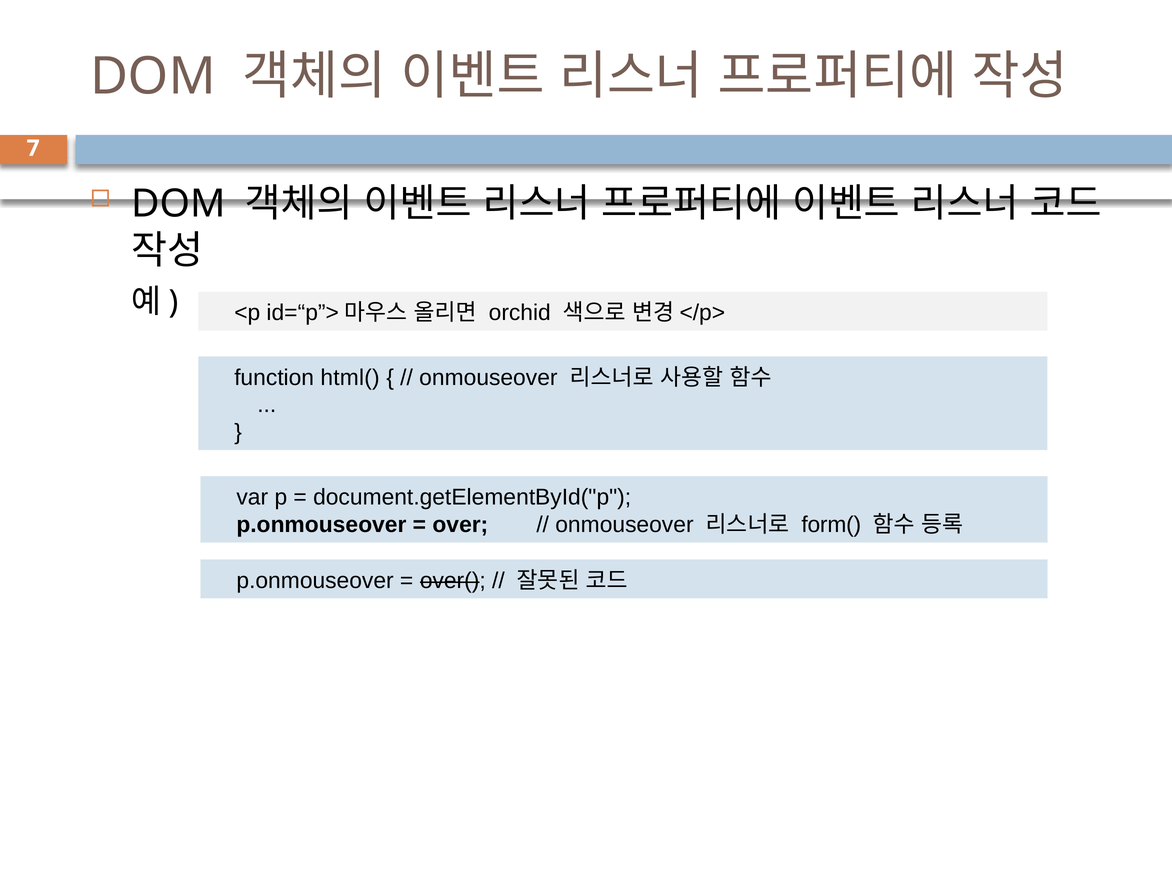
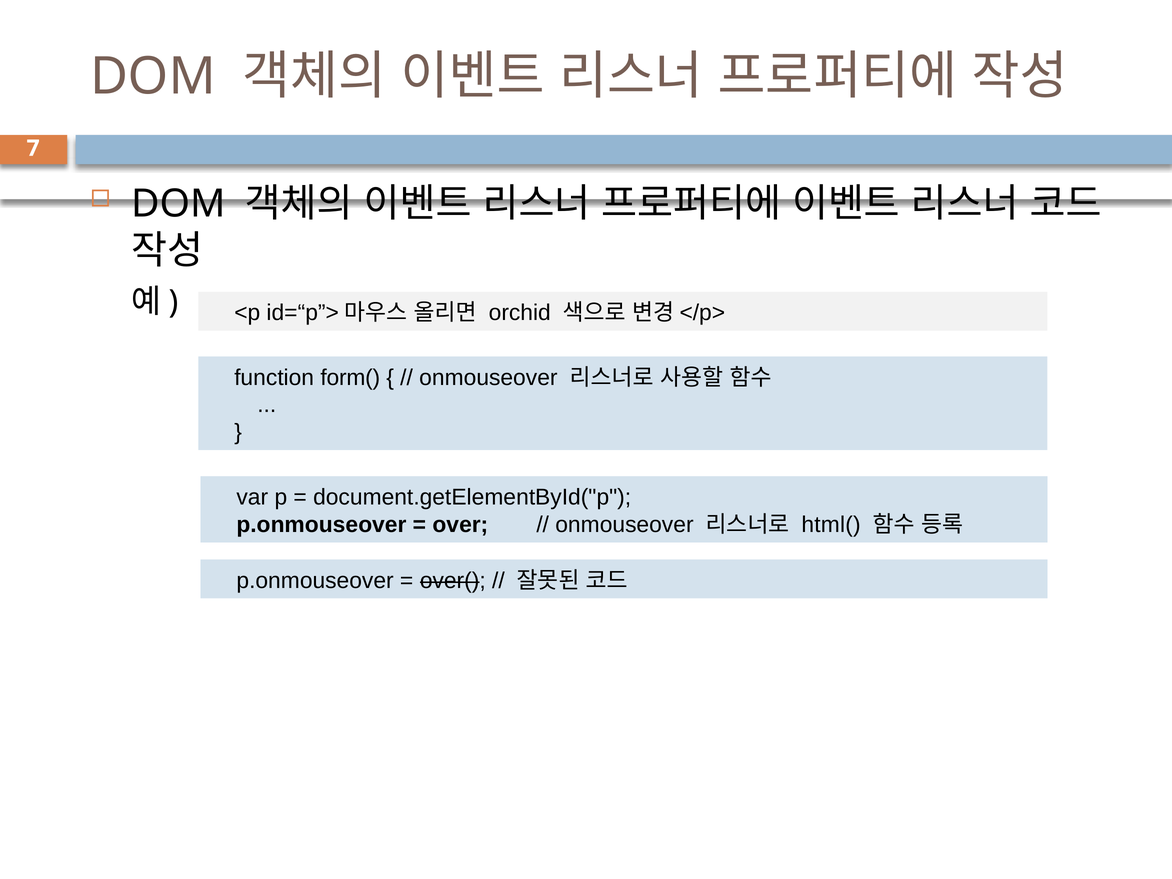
html(: html( -> form(
form(: form( -> html(
